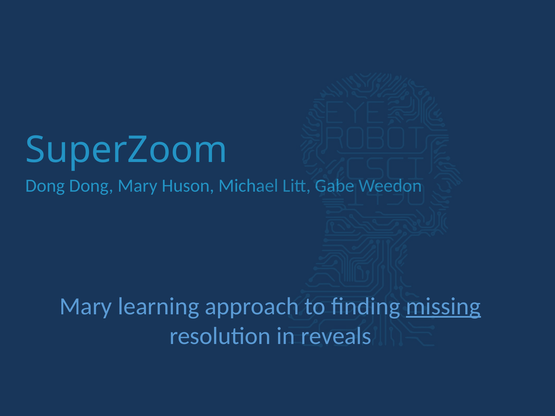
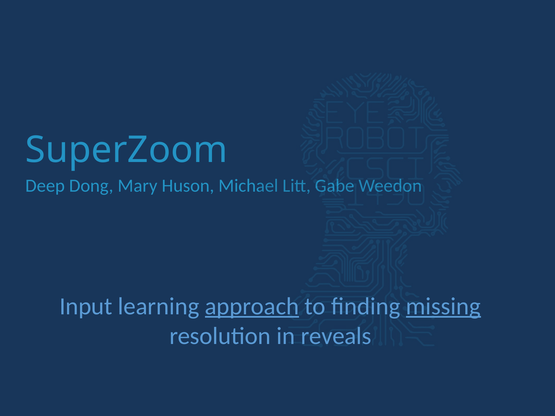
Dong at (45, 186): Dong -> Deep
Mary at (86, 306): Mary -> Input
approach underline: none -> present
